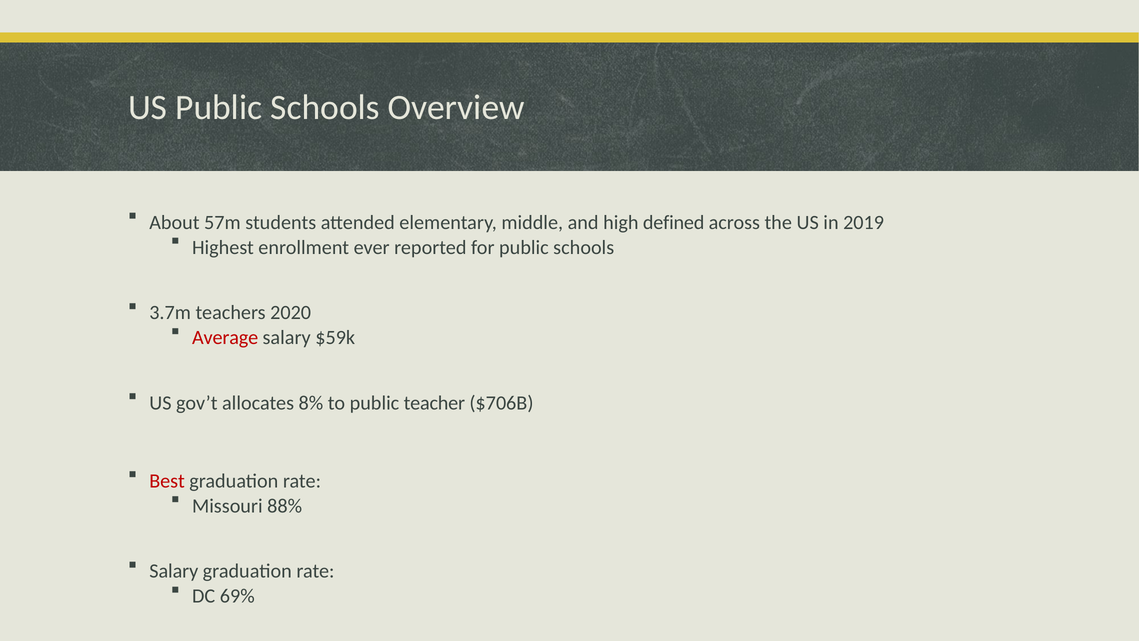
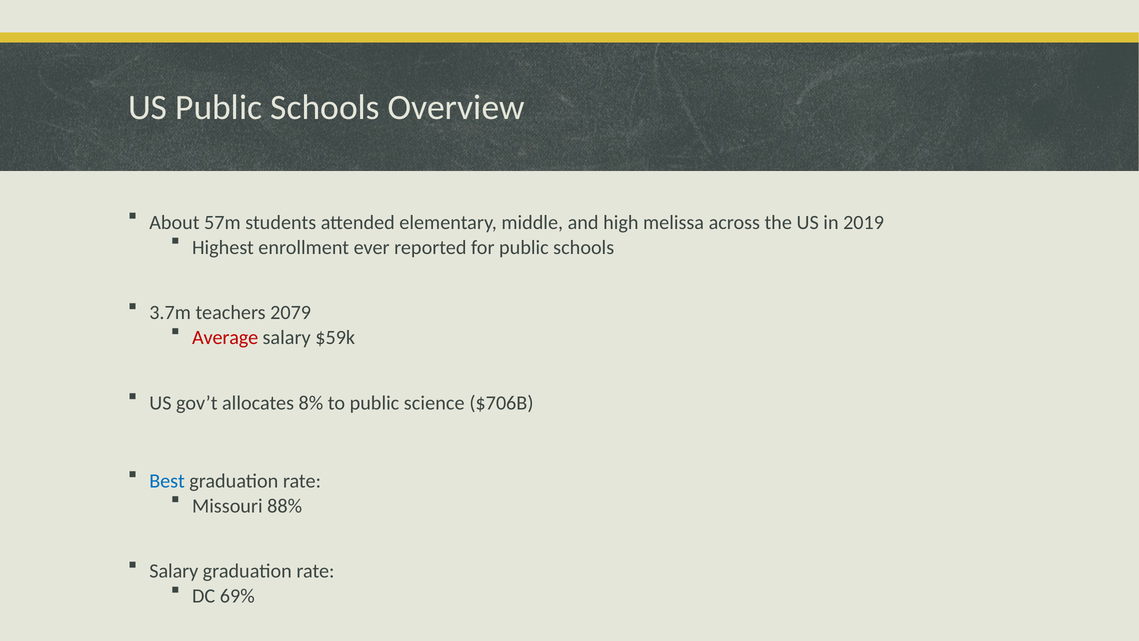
defined: defined -> melissa
2020: 2020 -> 2079
teacher: teacher -> science
Best colour: red -> blue
